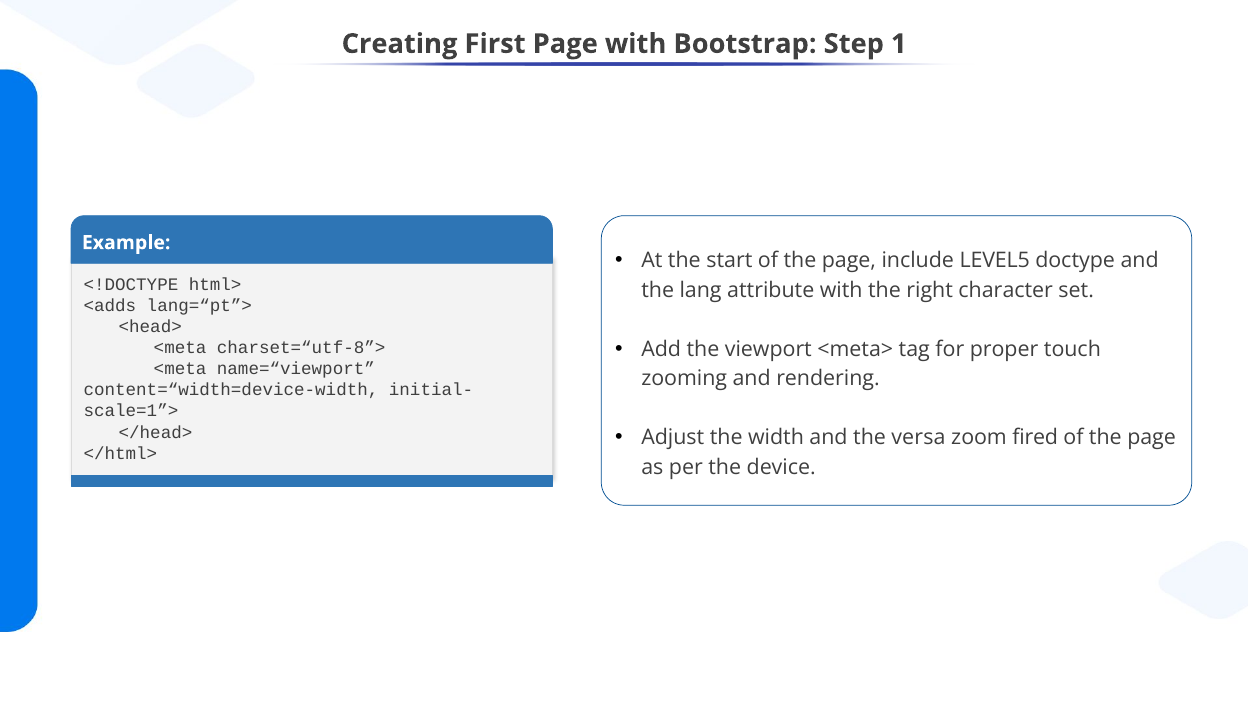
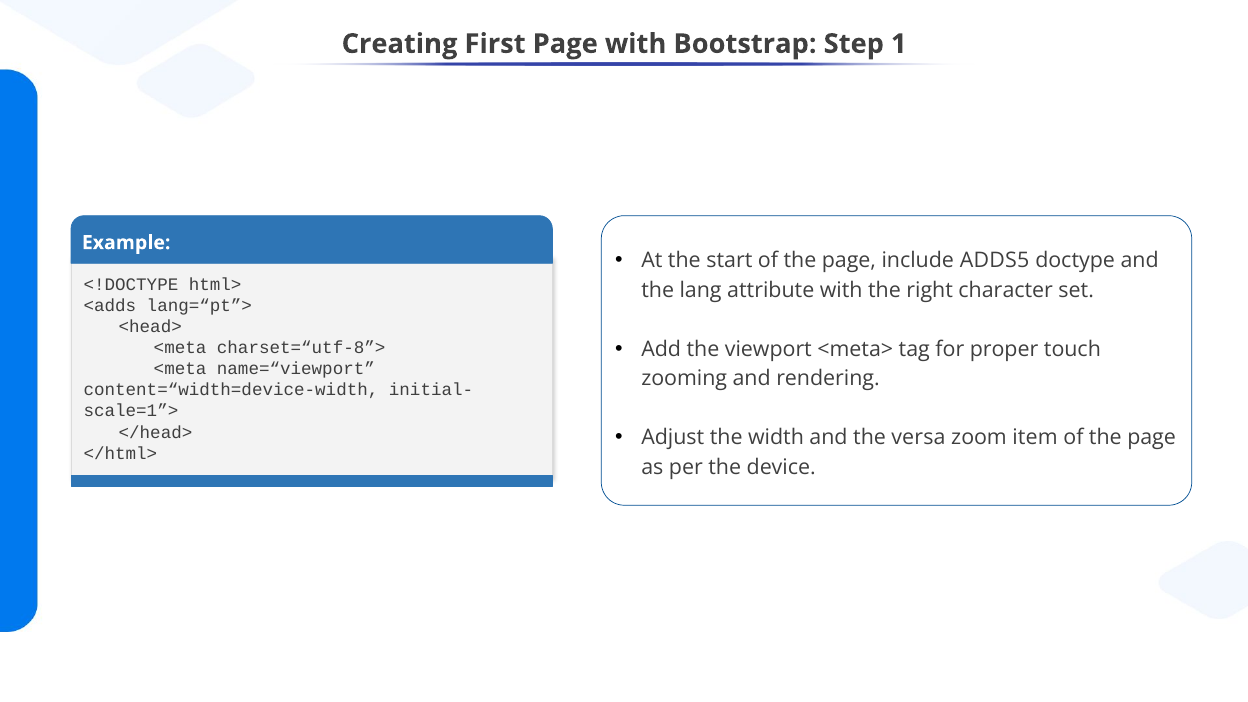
LEVEL5: LEVEL5 -> ADDS5
fired: fired -> item
